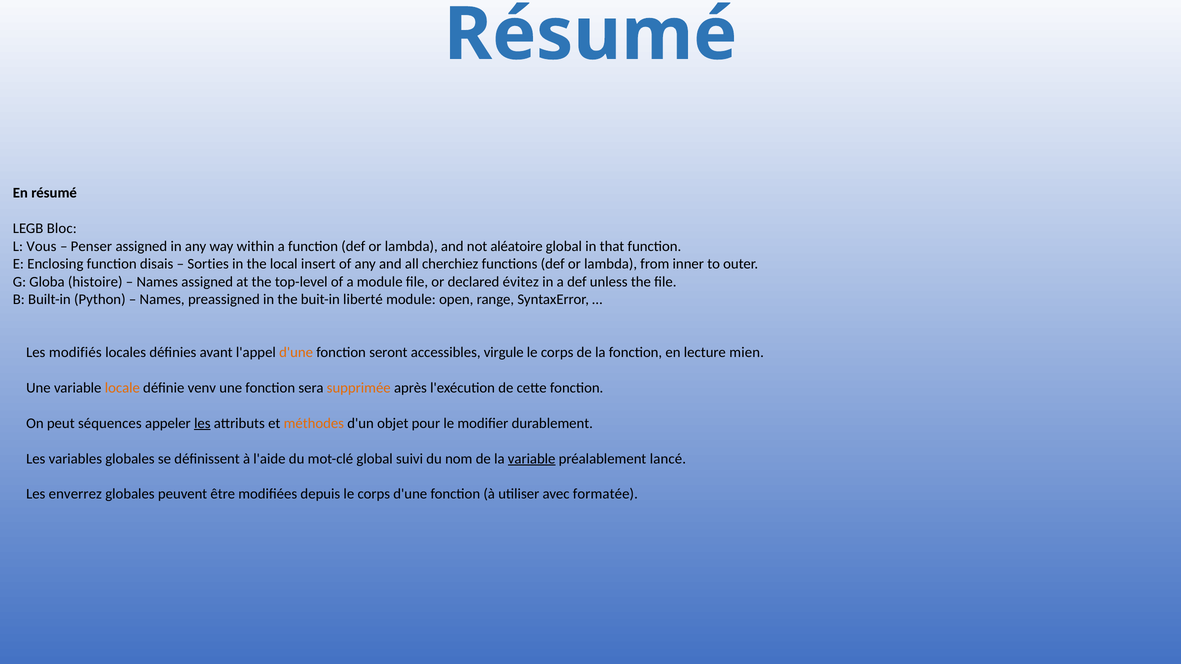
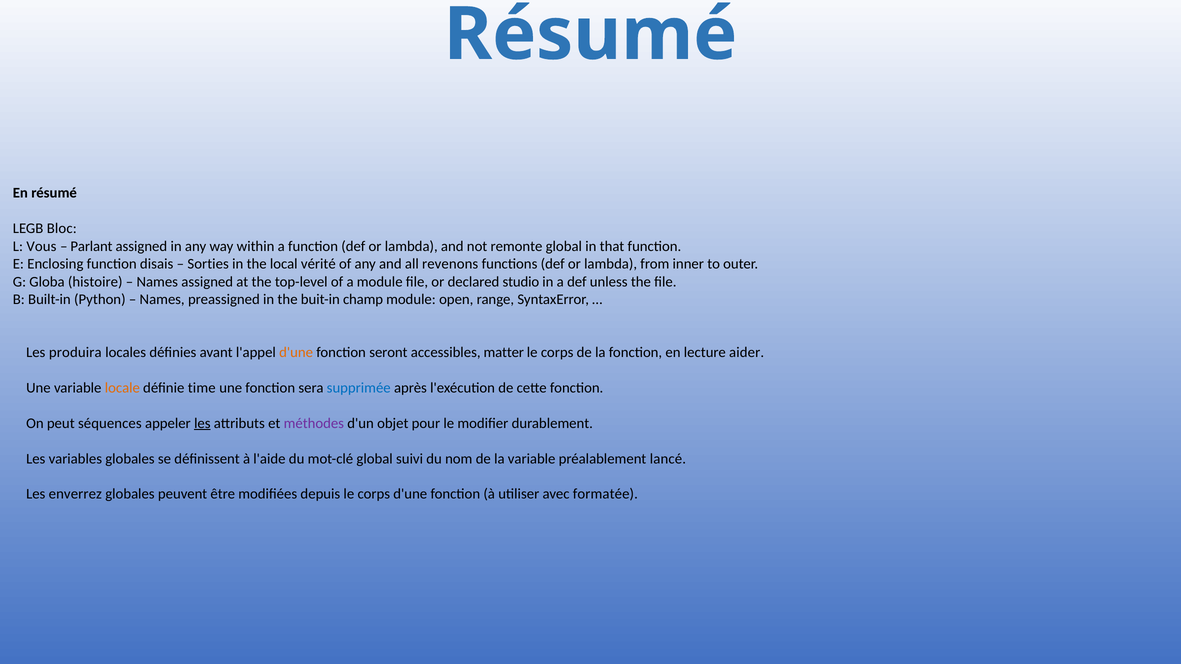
Penser: Penser -> Parlant
aléatoire: aléatoire -> remonte
insert: insert -> vérité
cherchiez: cherchiez -> revenons
évitez: évitez -> studio
liberté: liberté -> champ
modifiés: modifiés -> produira
virgule: virgule -> matter
mien: mien -> aider
venv: venv -> time
supprimée colour: orange -> blue
méthodes colour: orange -> purple
variable at (532, 459) underline: present -> none
